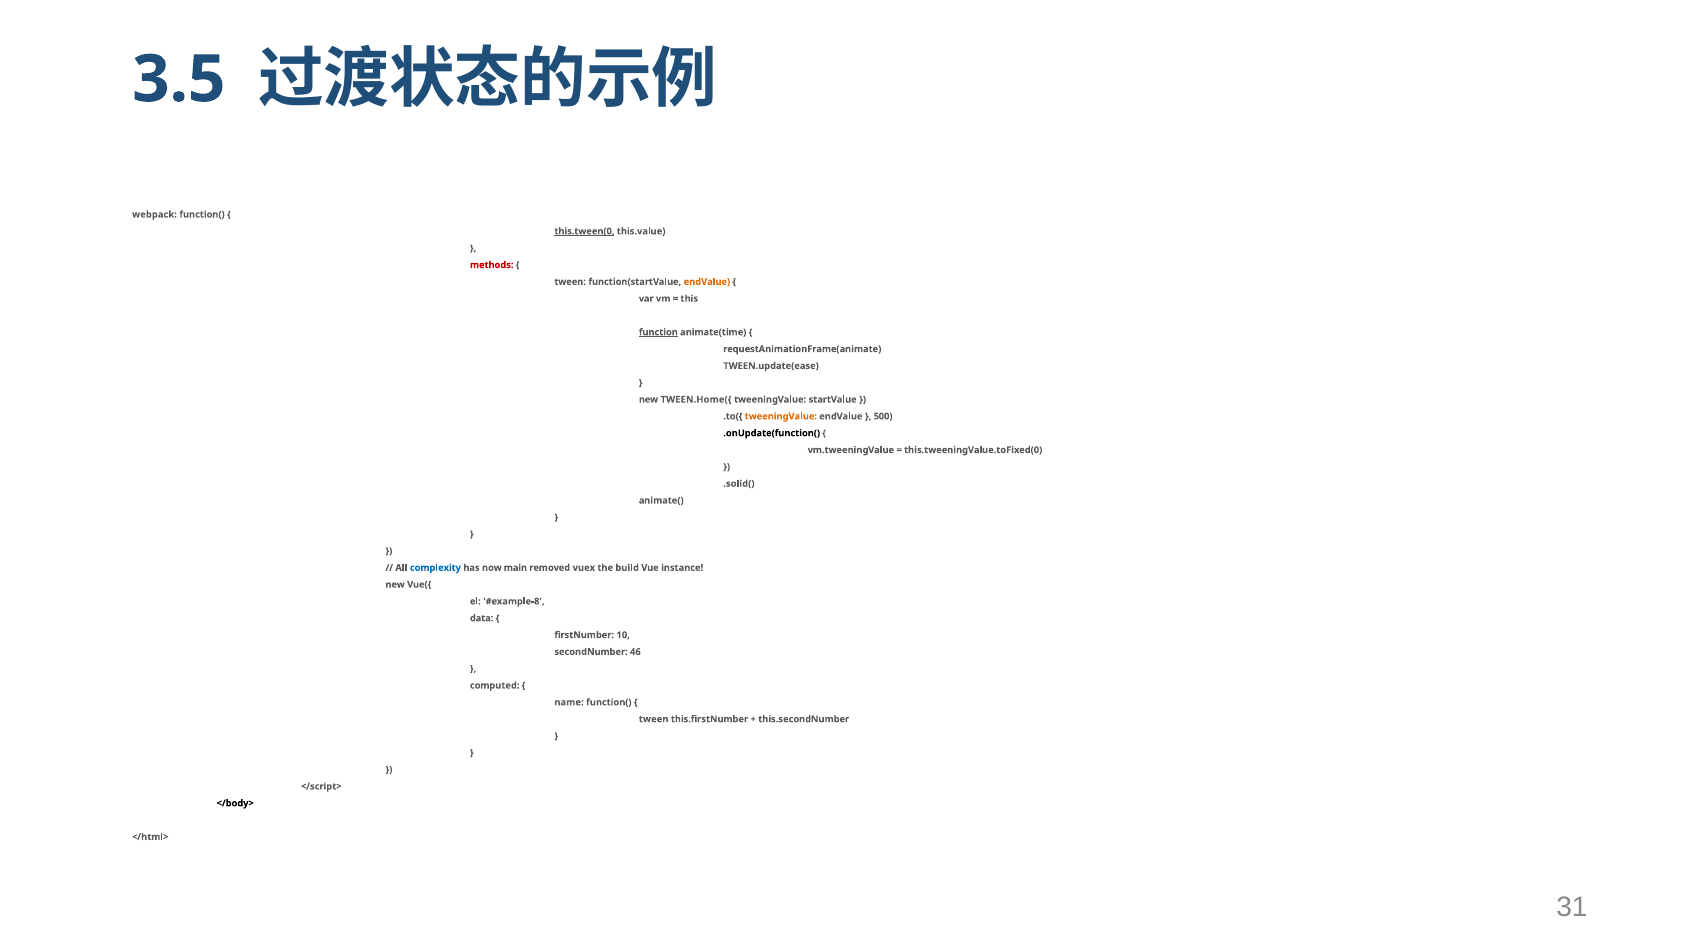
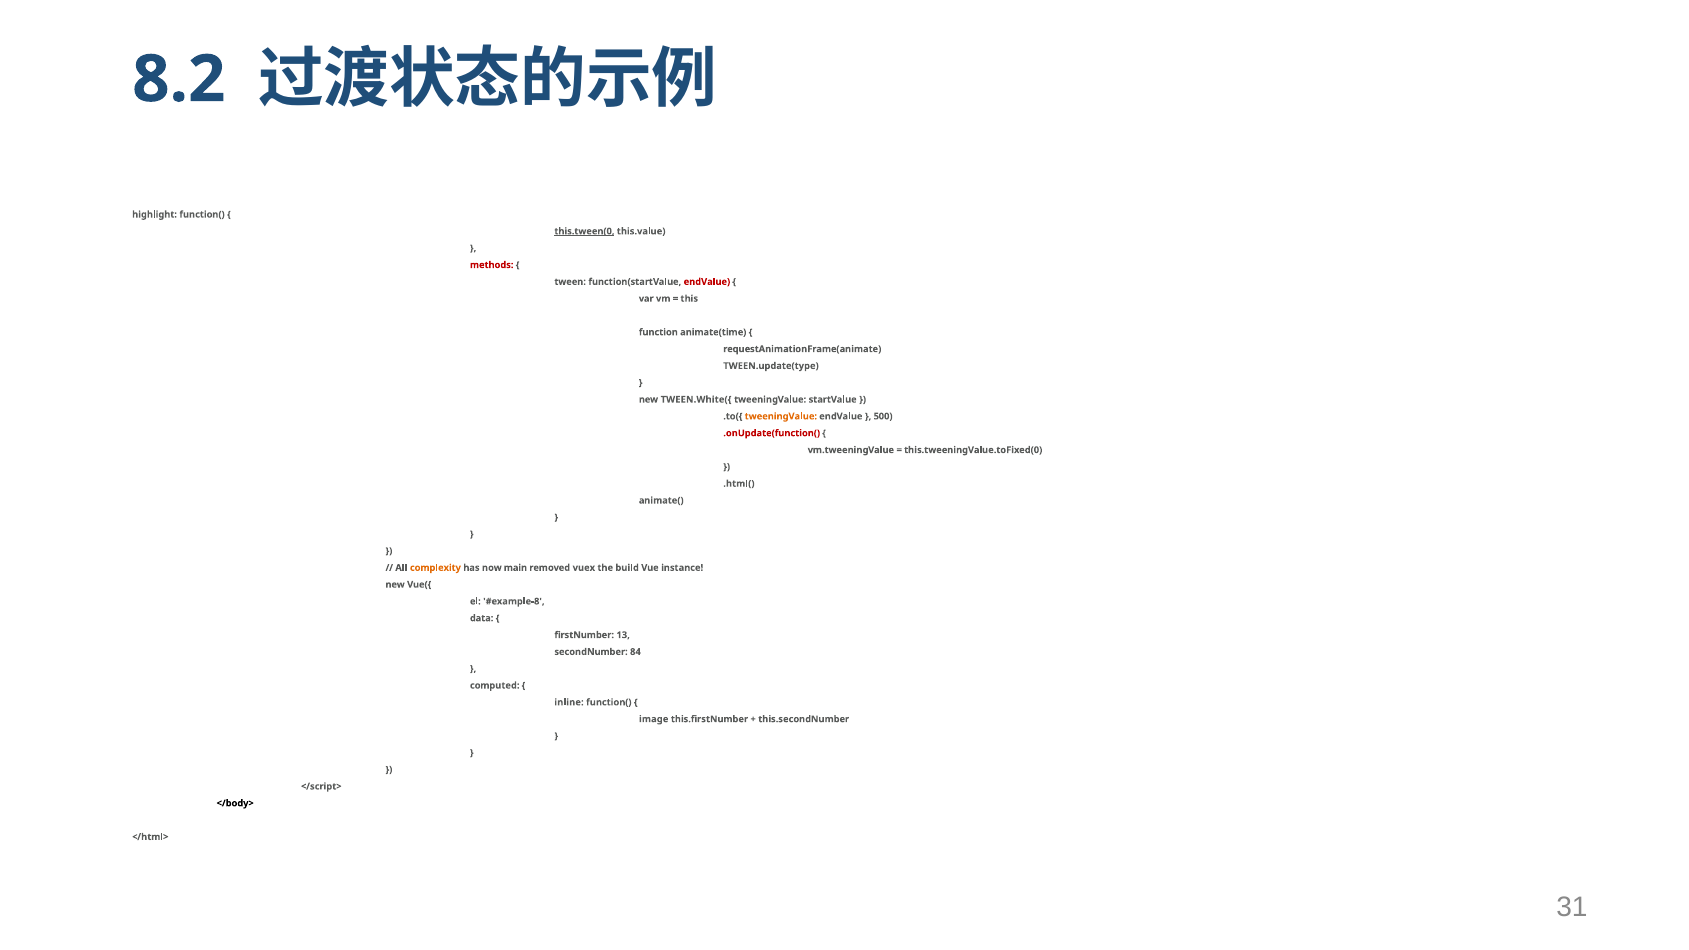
3.5: 3.5 -> 8.2
webpack: webpack -> highlight
endValue at (707, 282) colour: orange -> red
function underline: present -> none
TWEEN.update(ease: TWEEN.update(ease -> TWEEN.update(type
TWEEN.Home({: TWEEN.Home({ -> TWEEN.White({
.onUpdate(function( colour: black -> red
.solid(: .solid( -> .html(
complexity colour: blue -> orange
10: 10 -> 13
46: 46 -> 84
name: name -> inline
tween at (654, 719): tween -> image
